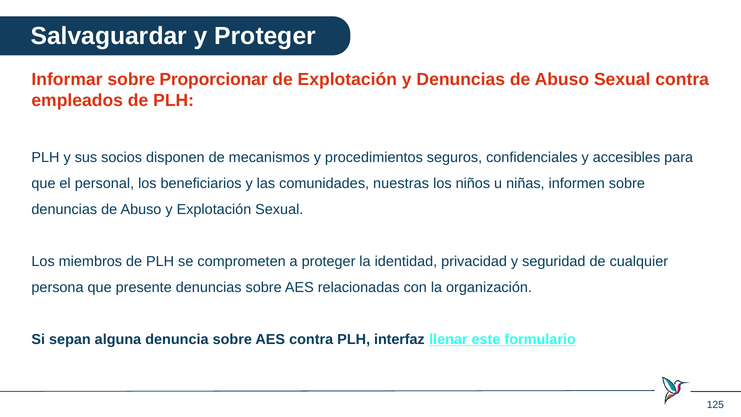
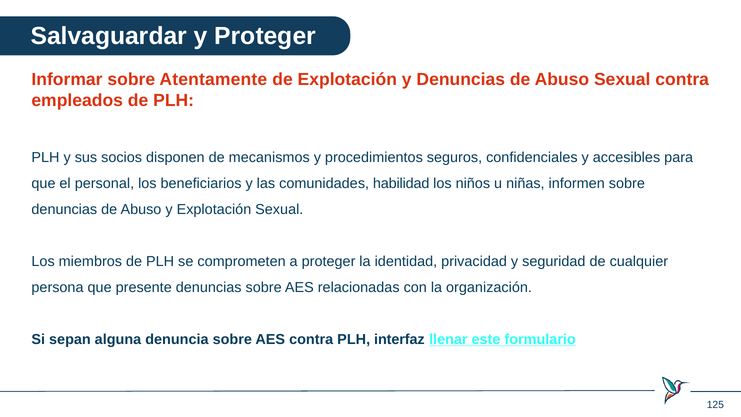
Proporcionar: Proporcionar -> Atentamente
nuestras: nuestras -> habilidad
